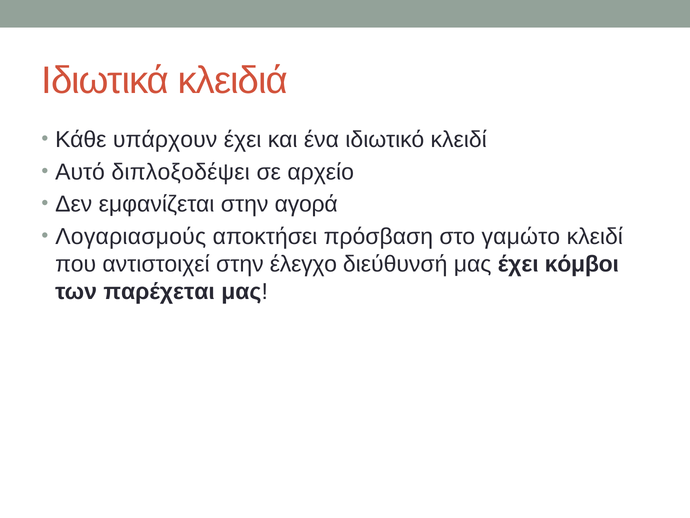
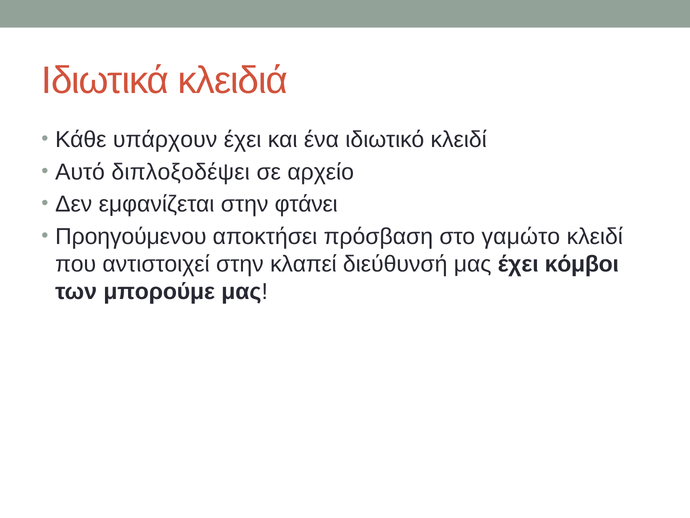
αγορά: αγορά -> φτάνει
Λογαριασμούς: Λογαριασμούς -> Προηγούμενου
έλεγχο: έλεγχο -> κλαπεί
παρέχεται: παρέχεται -> μπορούμε
